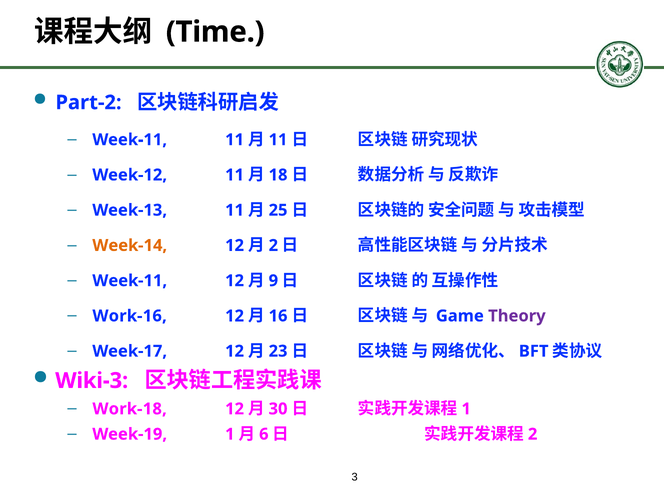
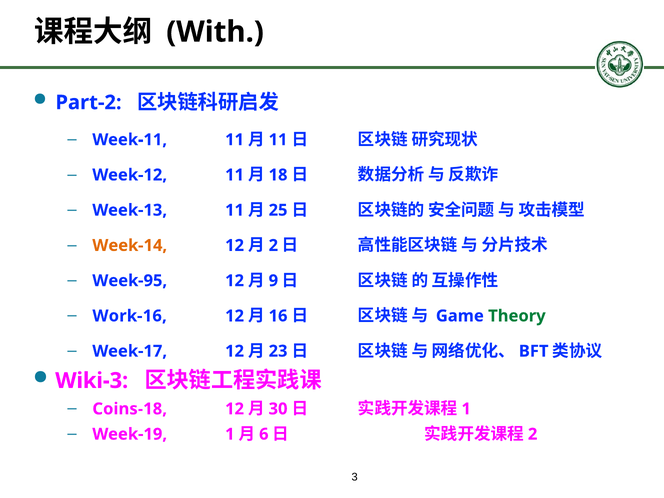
Time: Time -> With
Week-11 at (130, 281): Week-11 -> Week-95
Theory colour: purple -> green
Work-18: Work-18 -> Coins-18
